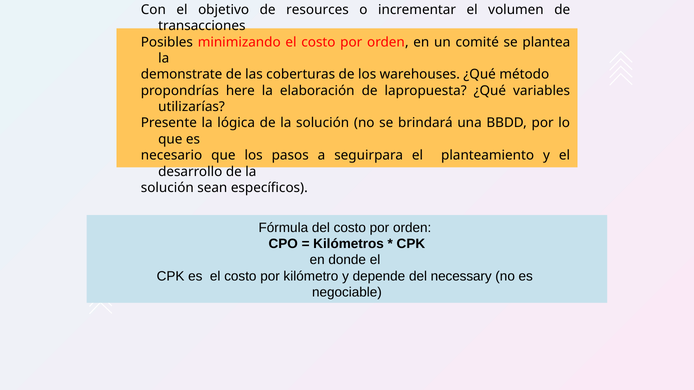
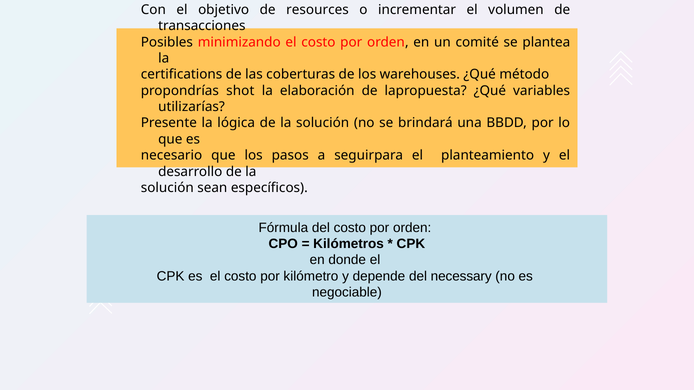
demonstrate: demonstrate -> certifications
here: here -> shot
